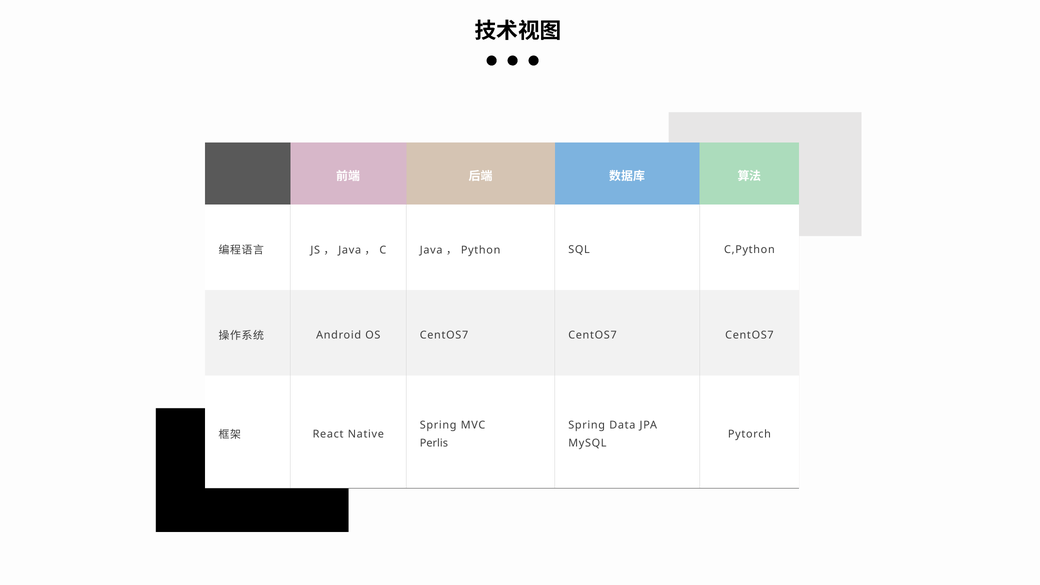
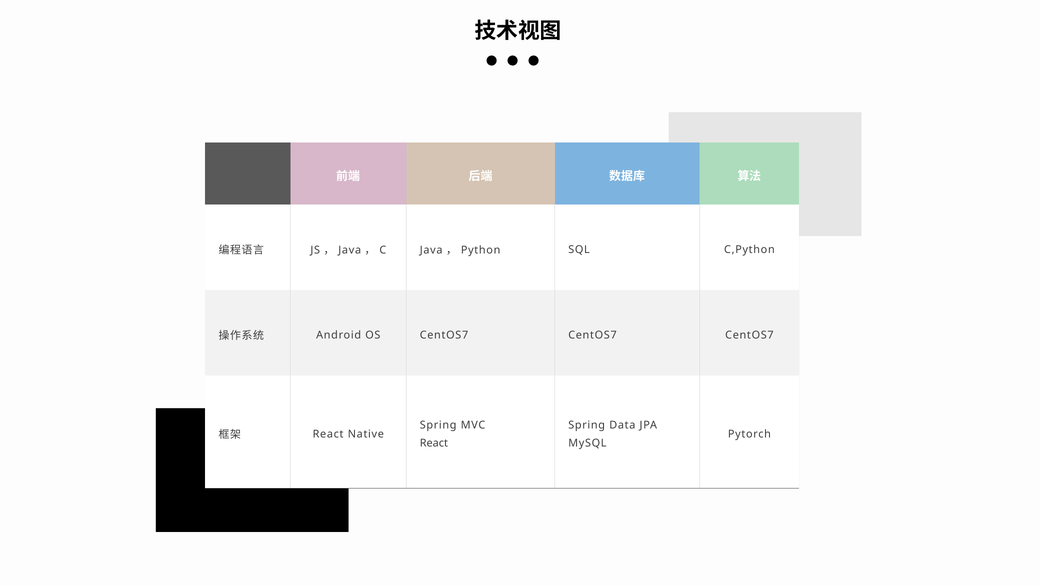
Perlis at (434, 443): Perlis -> React
